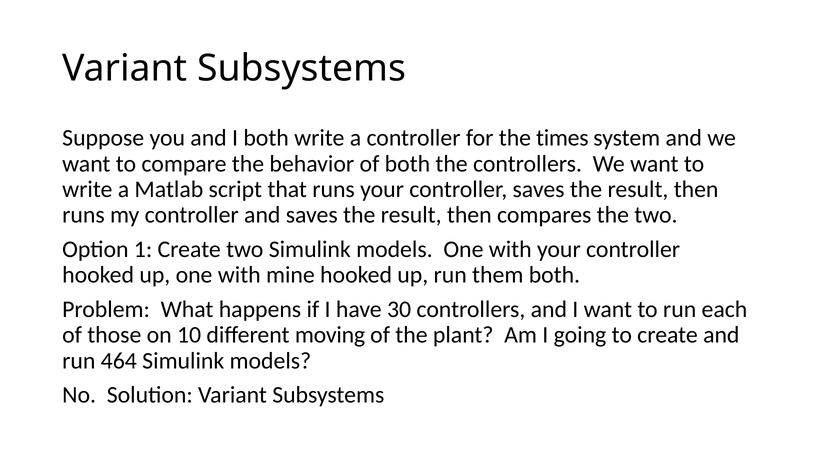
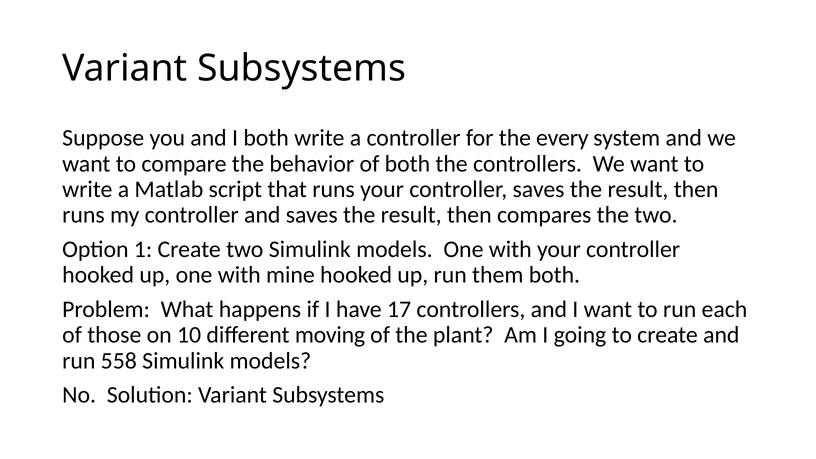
times: times -> every
30: 30 -> 17
464: 464 -> 558
